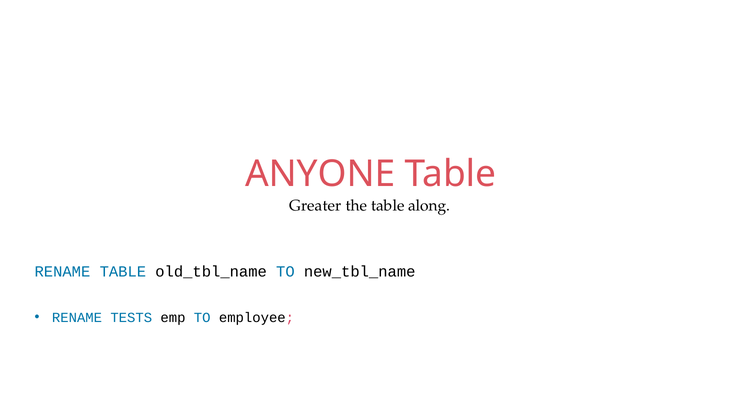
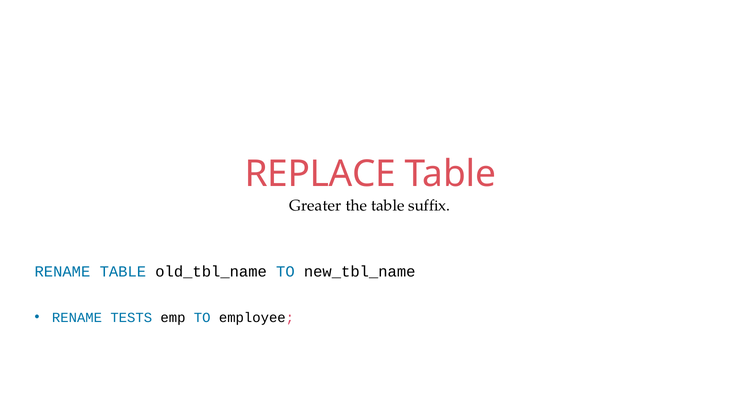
ANYONE: ANYONE -> REPLACE
along: along -> suffix
